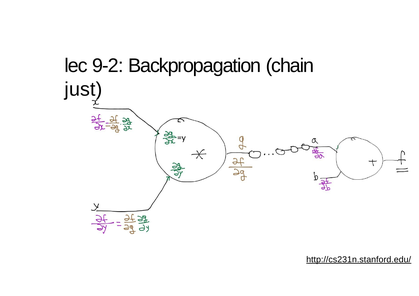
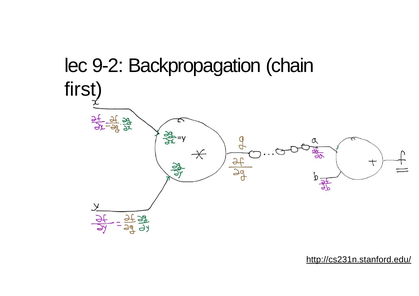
just: just -> first
